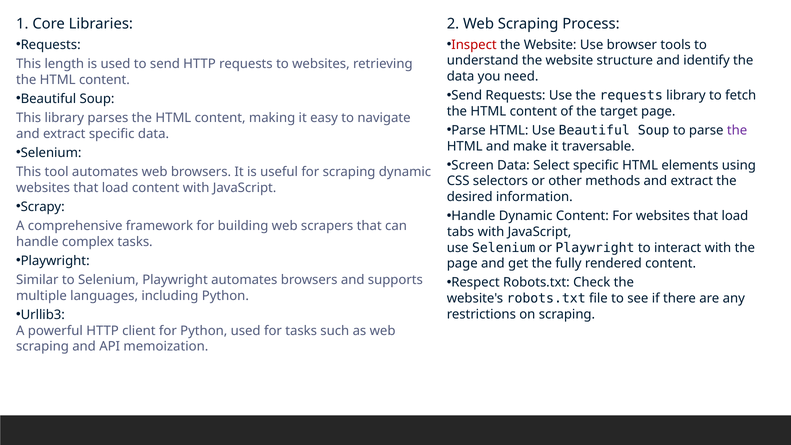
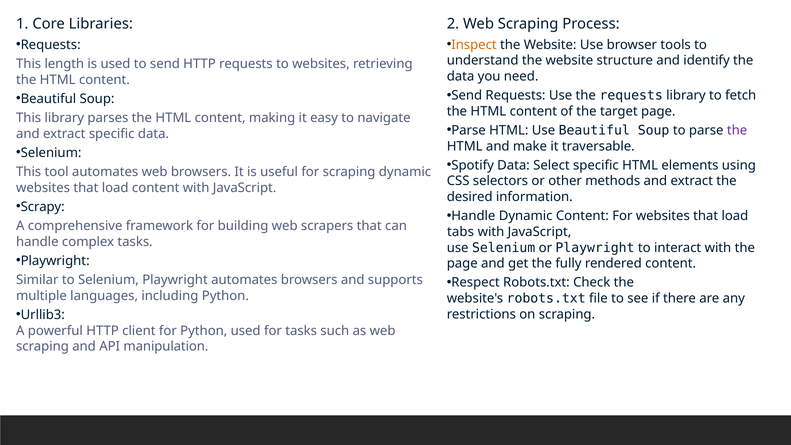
Inspect colour: red -> orange
Screen: Screen -> Spotify
memoization: memoization -> manipulation
